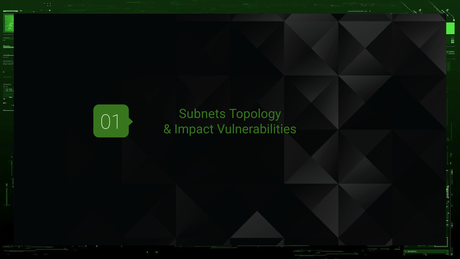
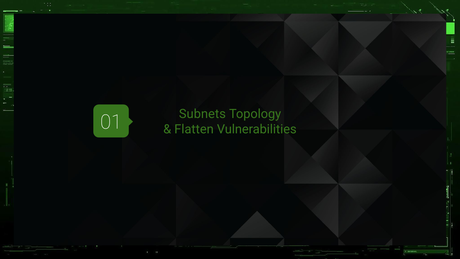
Impact: Impact -> Flatten
